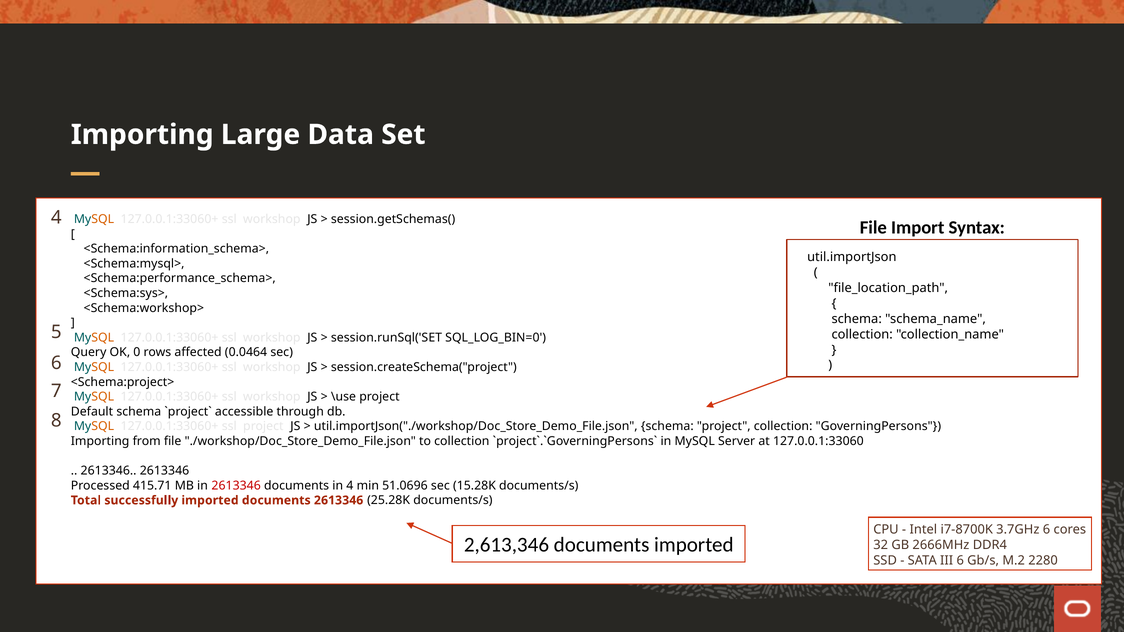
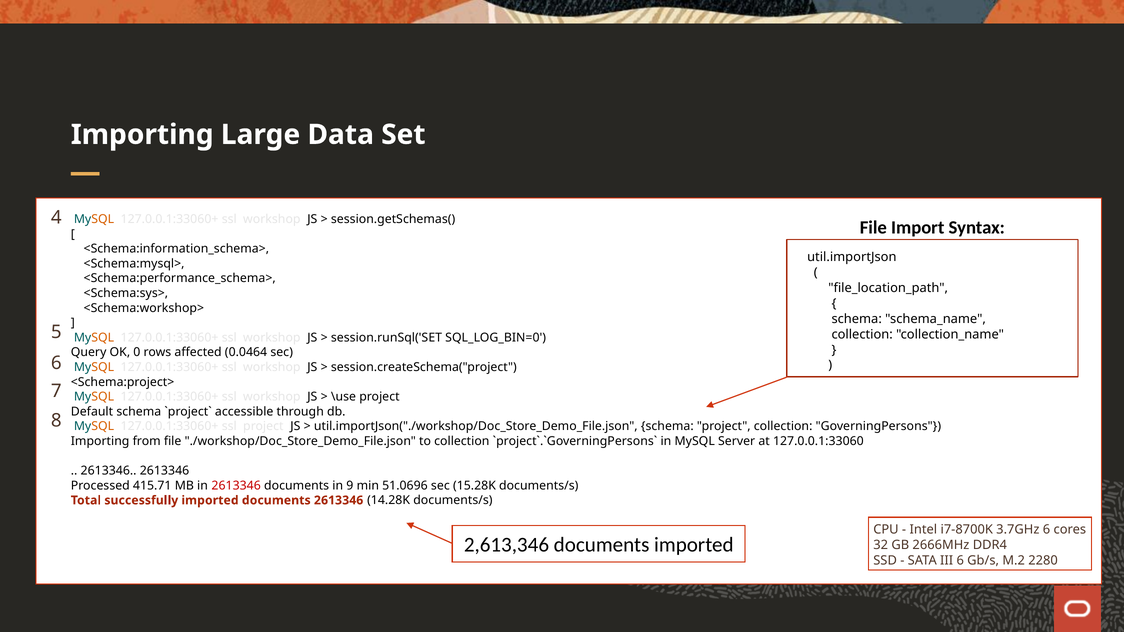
in 4: 4 -> 9
25.28K: 25.28K -> 14.28K
